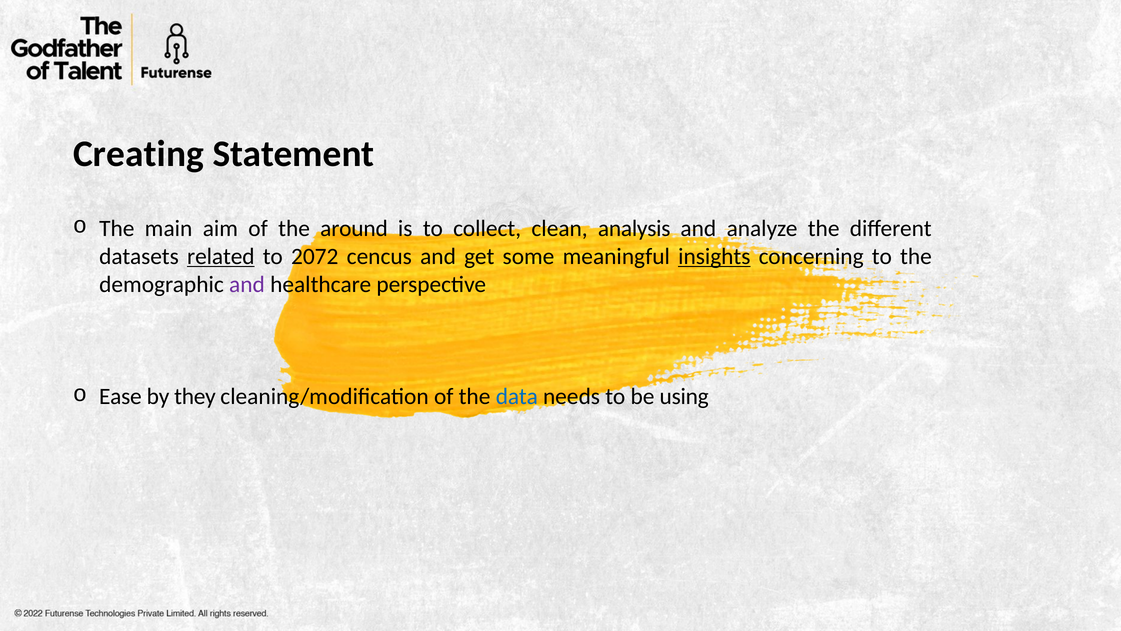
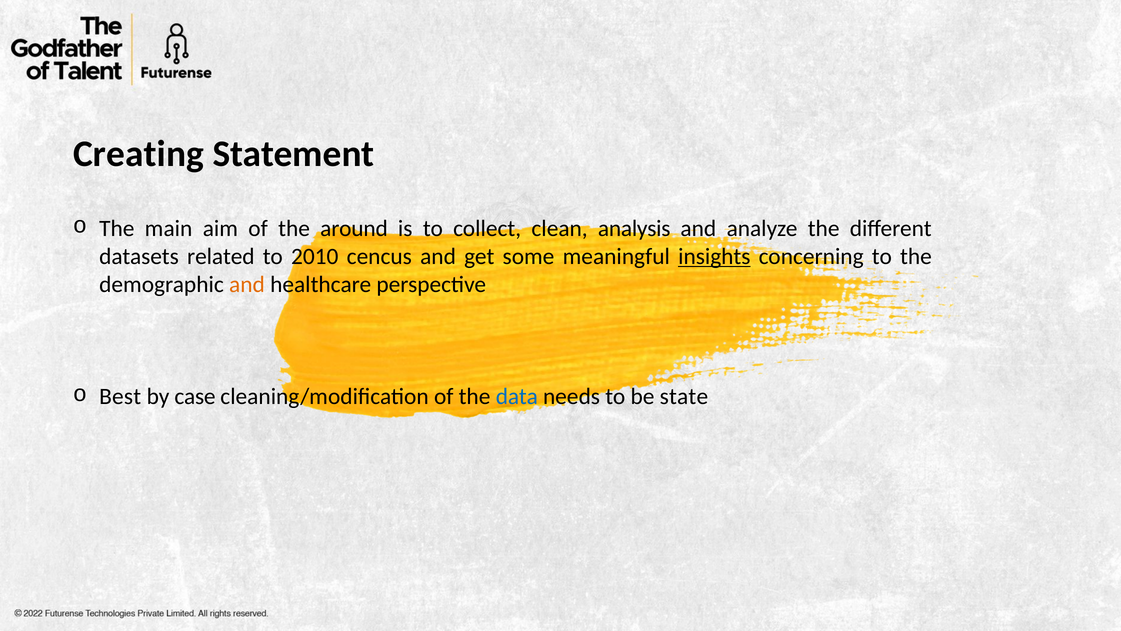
related underline: present -> none
2072: 2072 -> 2010
and at (247, 284) colour: purple -> orange
Ease: Ease -> Best
they: they -> case
using: using -> state
